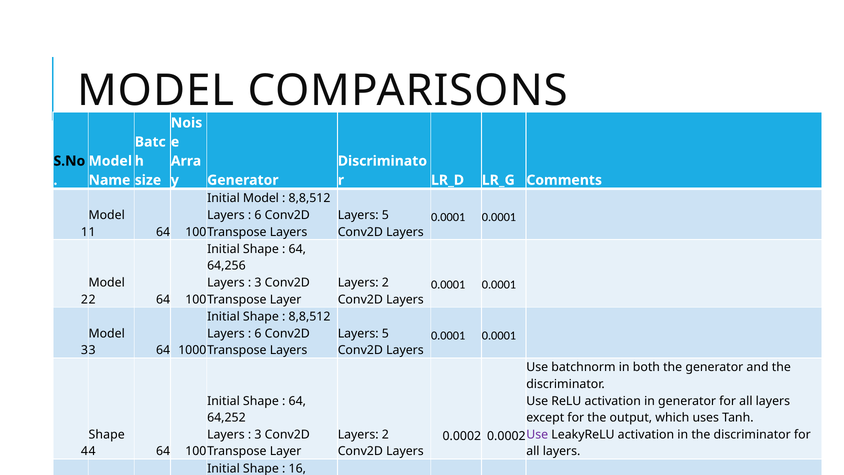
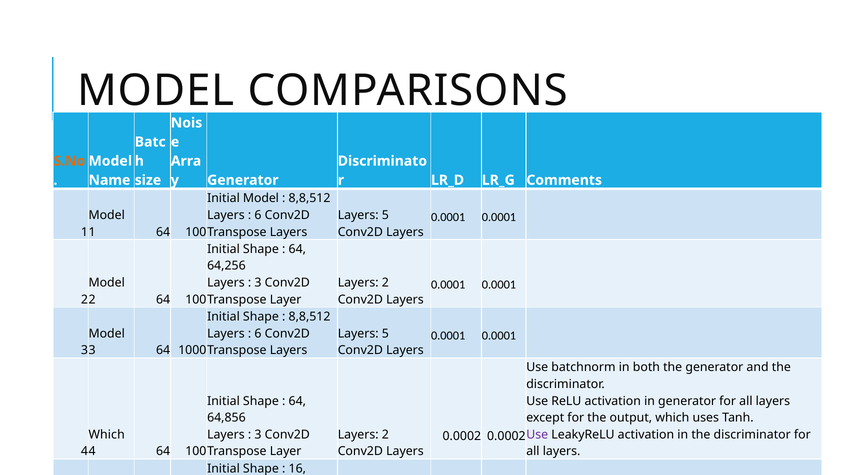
S.No colour: black -> orange
64,252: 64,252 -> 64,856
Shape at (107, 434): Shape -> Which
